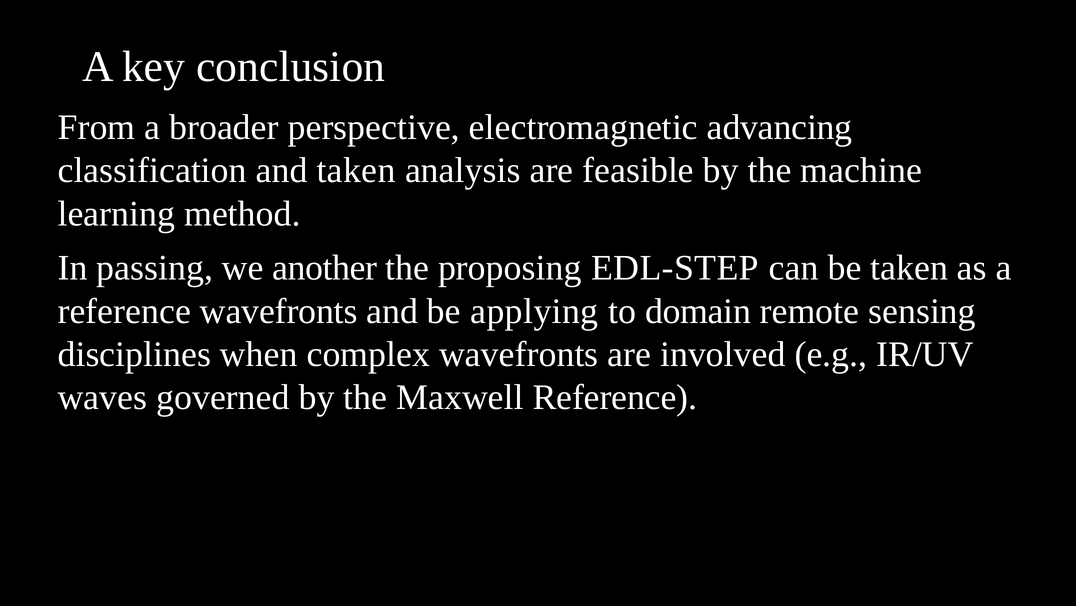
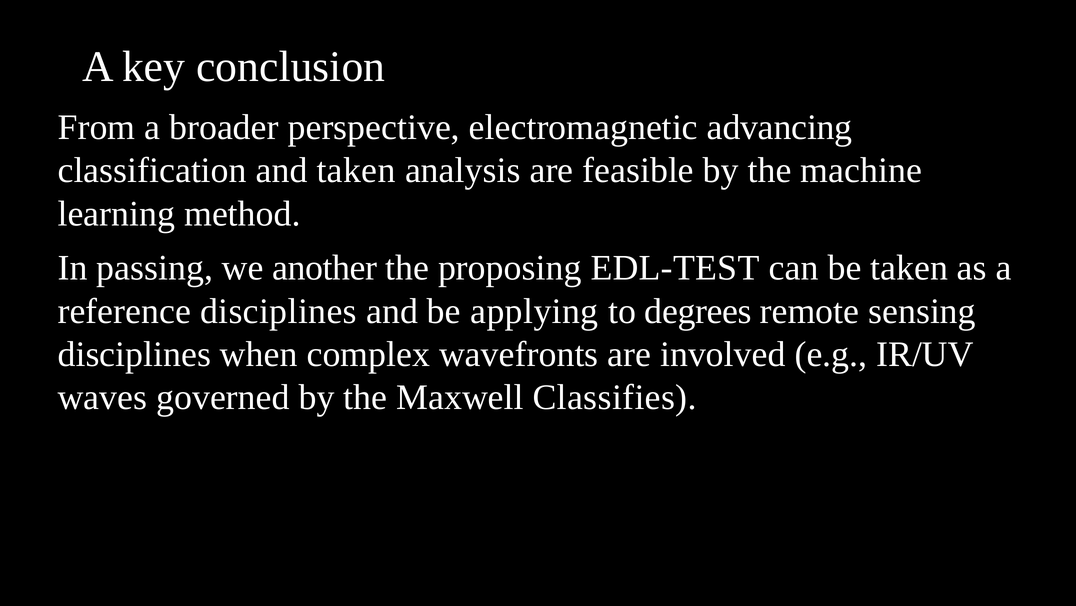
EDL-STEP: EDL-STEP -> EDL-TEST
reference wavefronts: wavefronts -> disciplines
domain: domain -> degrees
Maxwell Reference: Reference -> Classifies
